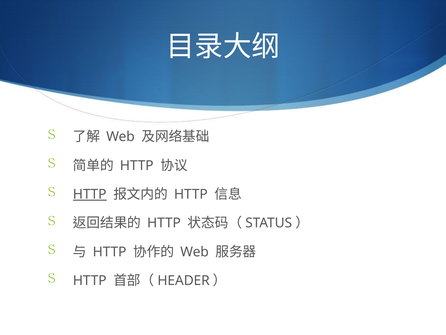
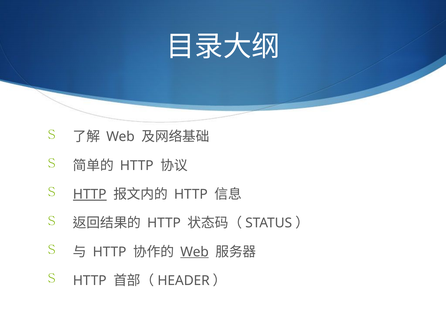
Web at (195, 251) underline: none -> present
